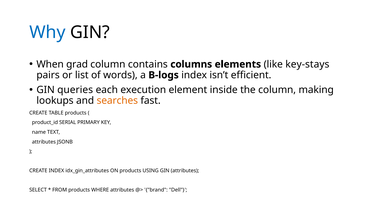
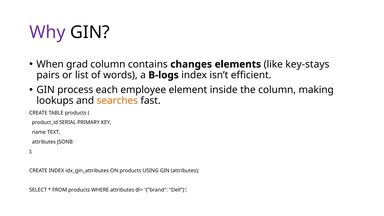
Why colour: blue -> purple
columns: columns -> changes
queries: queries -> process
execution: execution -> employee
